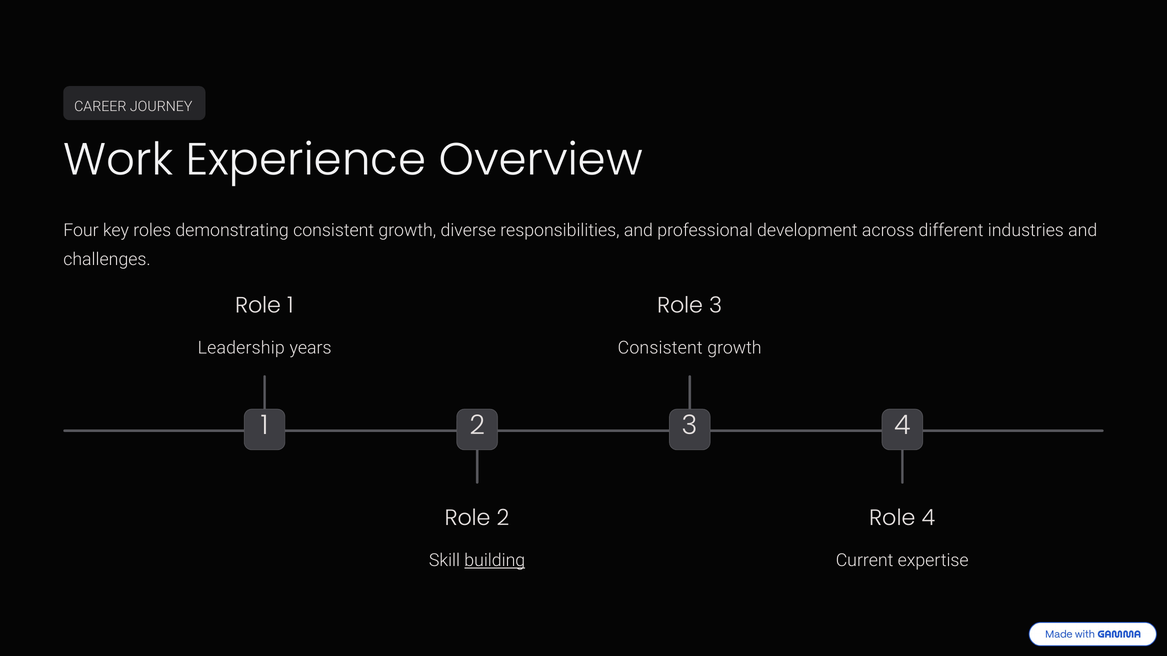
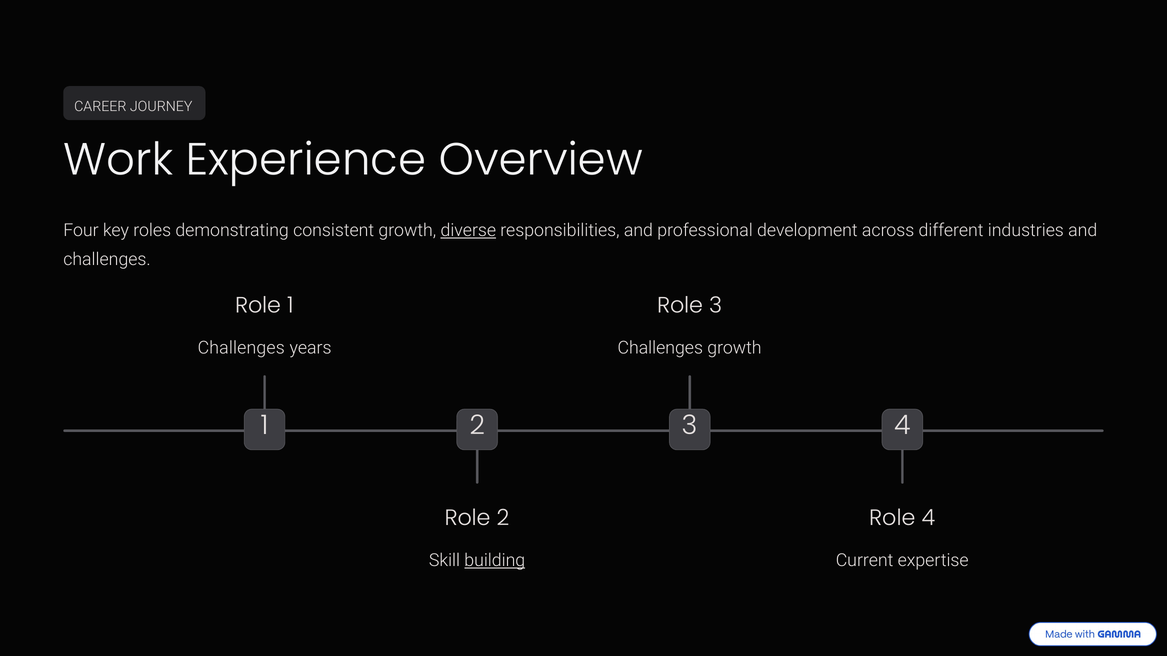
diverse underline: none -> present
Leadership at (241, 348): Leadership -> Challenges
Consistent at (660, 348): Consistent -> Challenges
